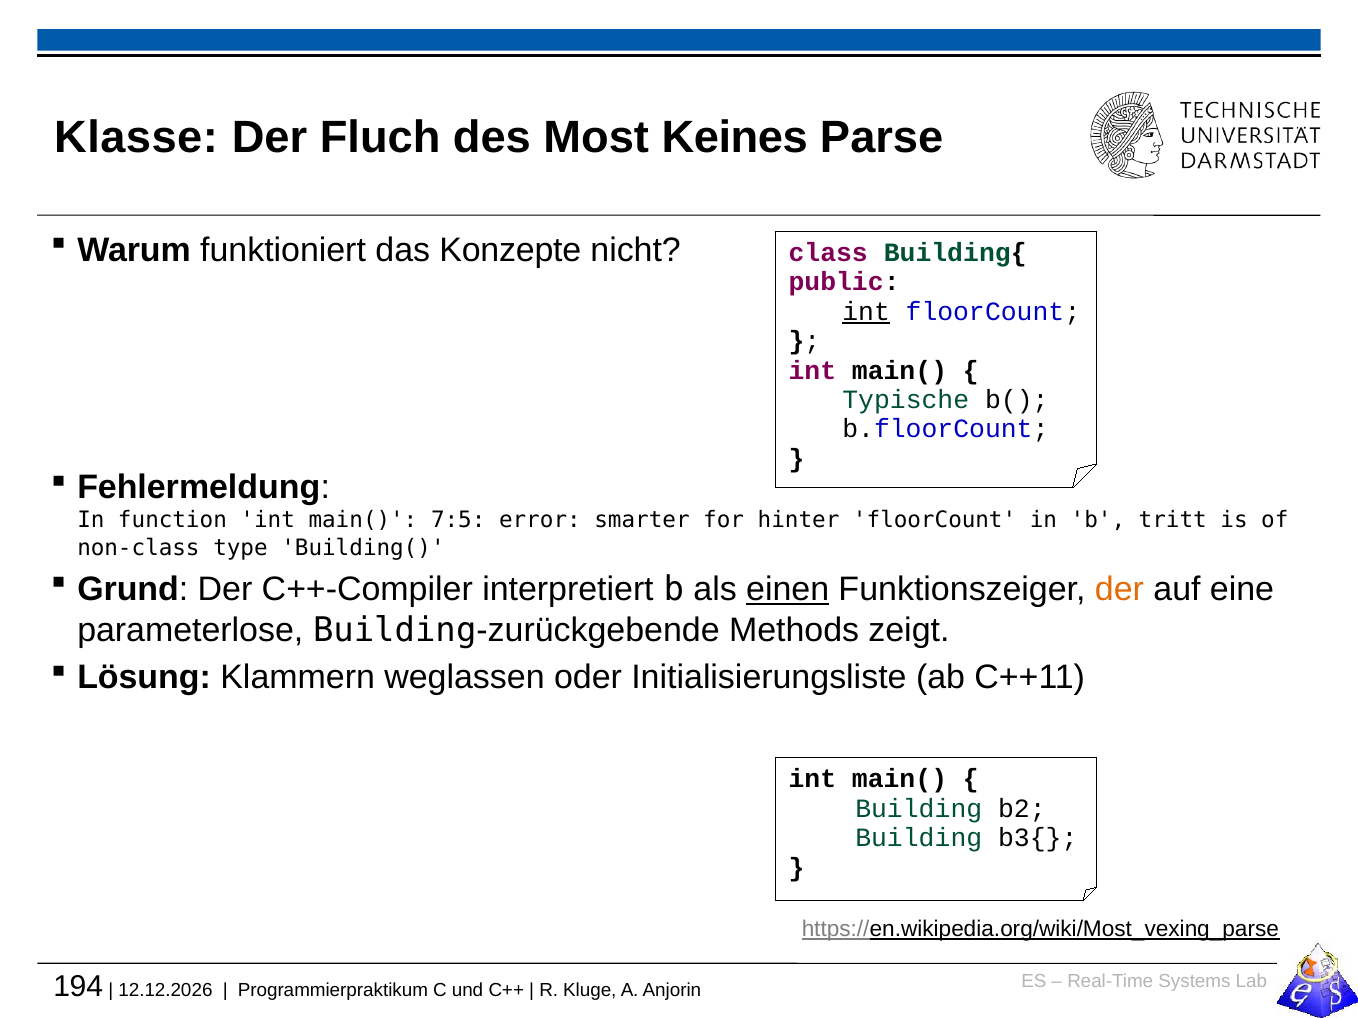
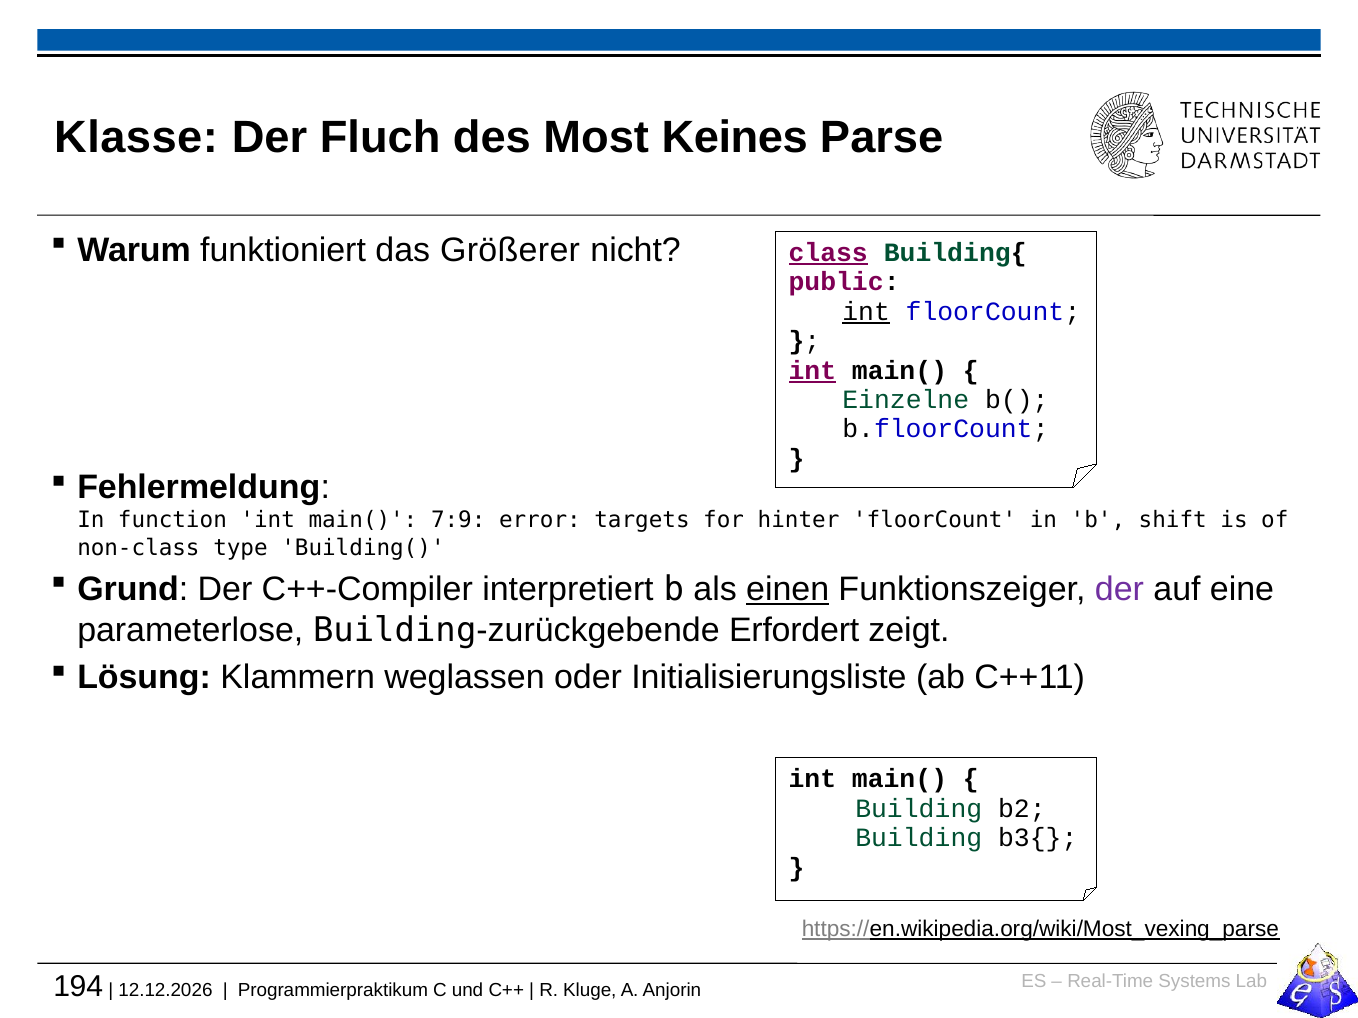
Konzepte: Konzepte -> Größerer
class underline: none -> present
int at (812, 371) underline: none -> present
Typische: Typische -> Einzelne
7:5: 7:5 -> 7:9
smarter: smarter -> targets
tritt: tritt -> shift
der at (1119, 589) colour: orange -> purple
Methods: Methods -> Erfordert
